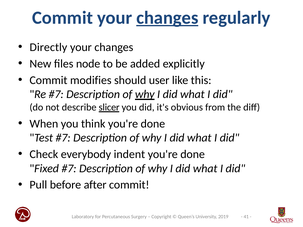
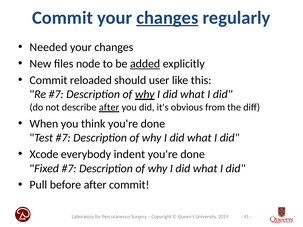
Directly: Directly -> Needed
added underline: none -> present
modifies: modifies -> reloaded
describe slicer: slicer -> after
Check: Check -> Xcode
